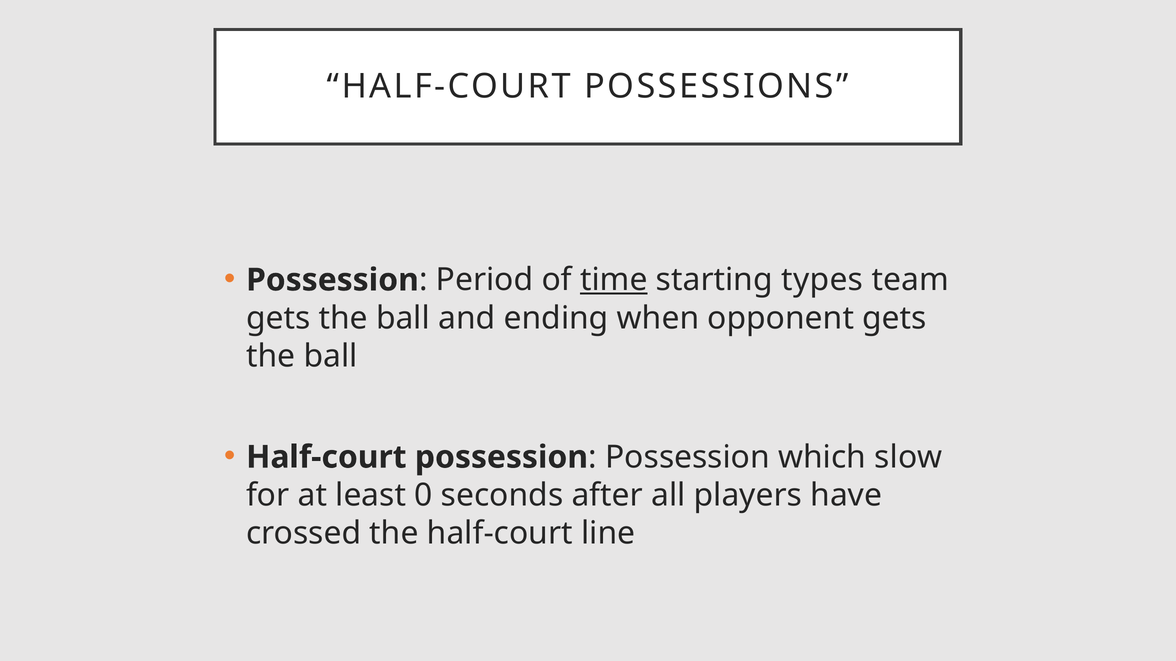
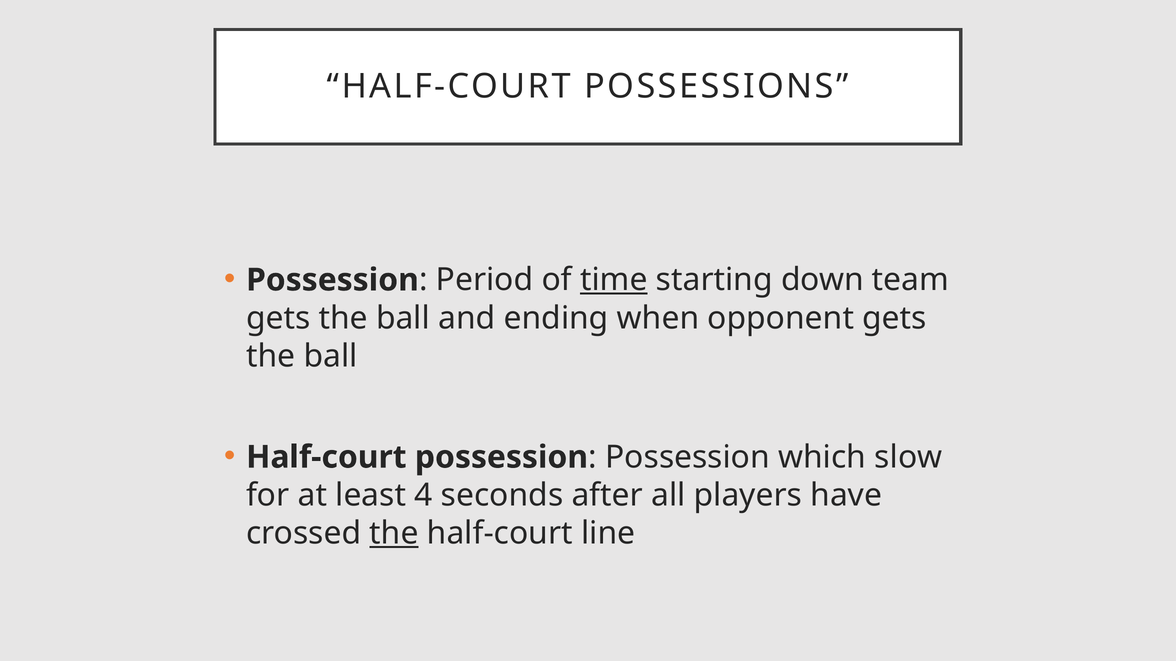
types: types -> down
0: 0 -> 4
the at (394, 534) underline: none -> present
